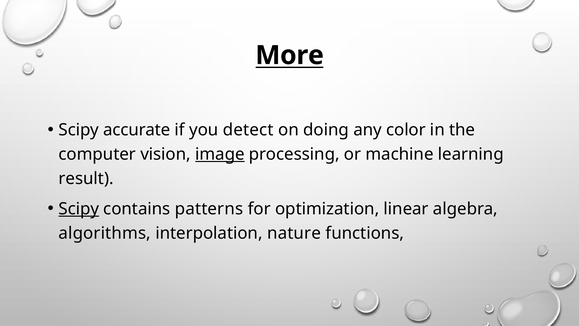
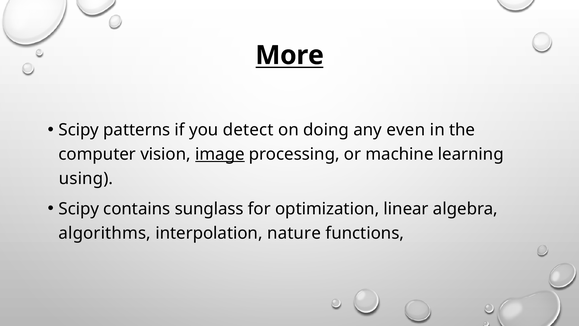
accurate: accurate -> patterns
color: color -> even
result: result -> using
Scipy at (79, 209) underline: present -> none
patterns: patterns -> sunglass
